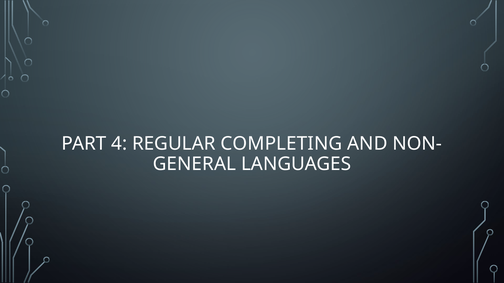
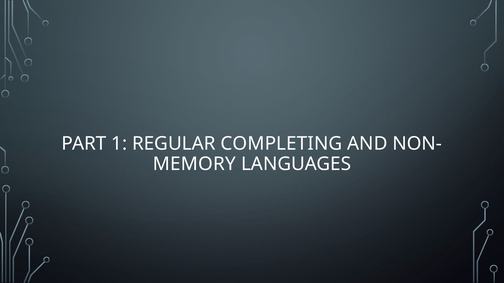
4: 4 -> 1
GENERAL: GENERAL -> MEMORY
